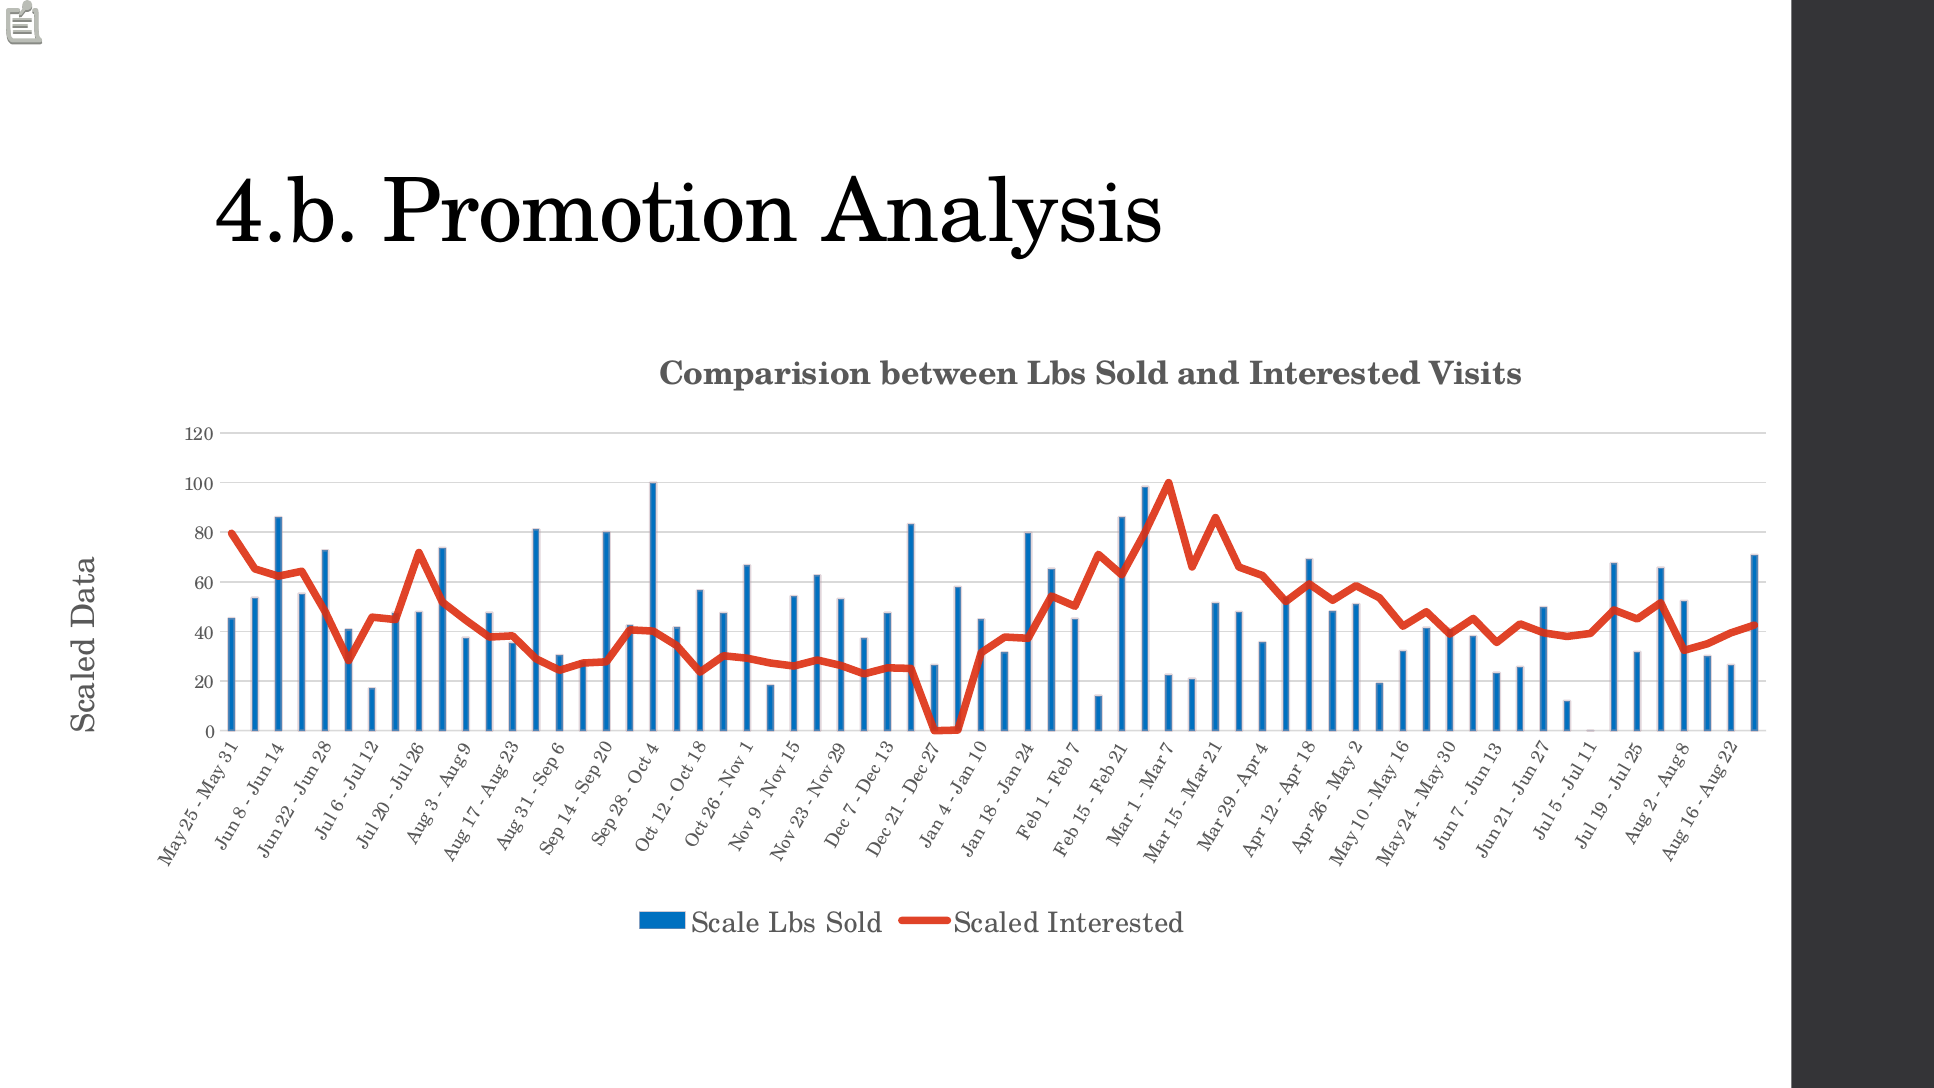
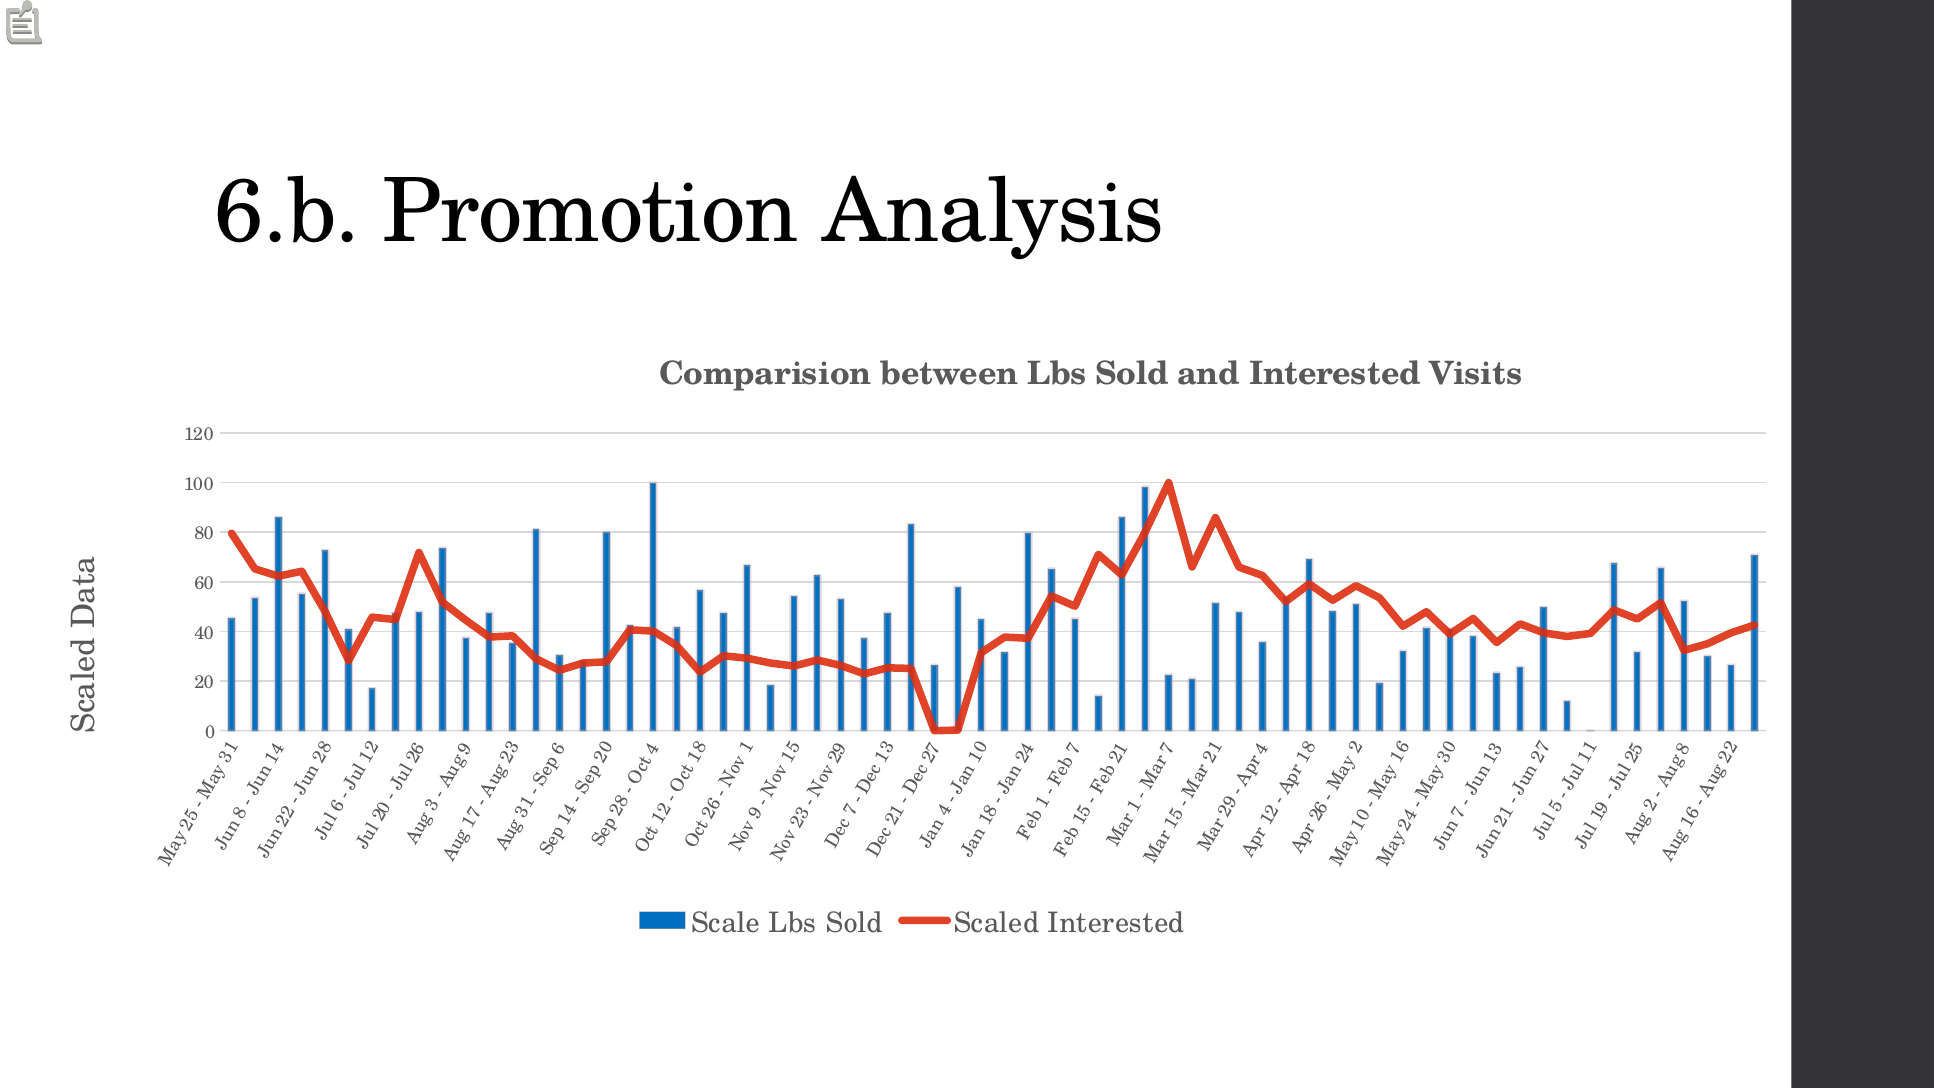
4.b: 4.b -> 6.b
